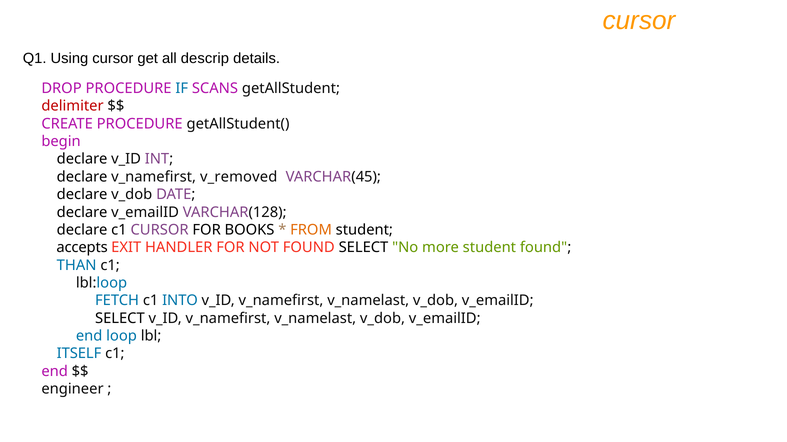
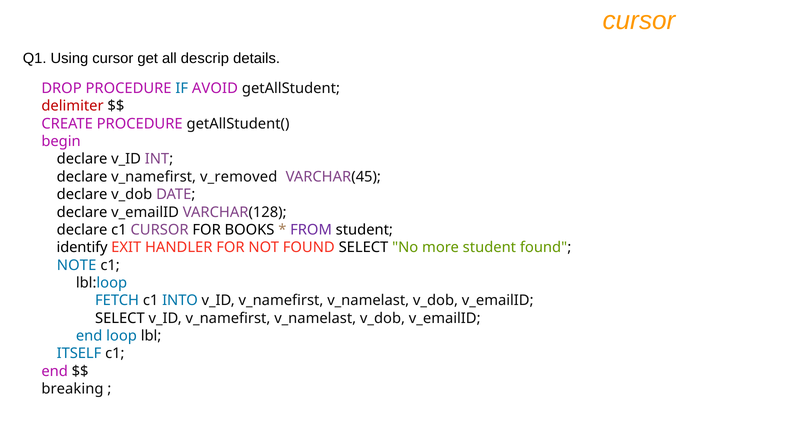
SCANS: SCANS -> AVOID
FROM colour: orange -> purple
accepts: accepts -> identify
THAN: THAN -> NOTE
engineer: engineer -> breaking
